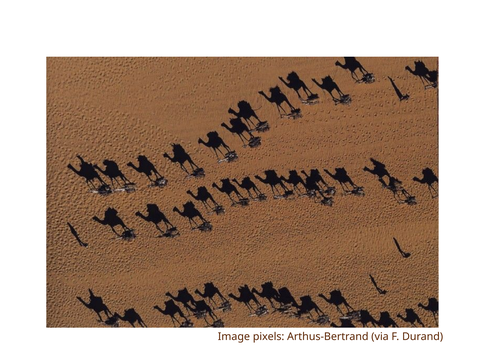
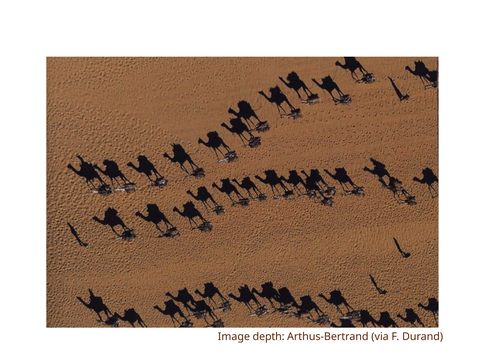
pixels: pixels -> depth
